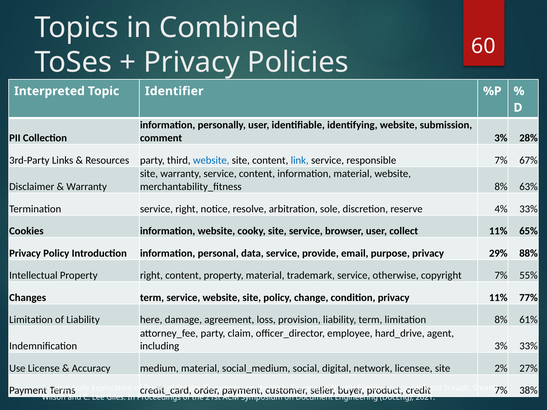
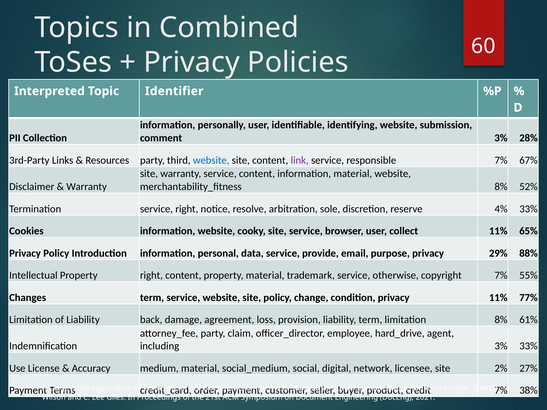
link colour: blue -> purple
63%: 63% -> 52%
here: here -> back
